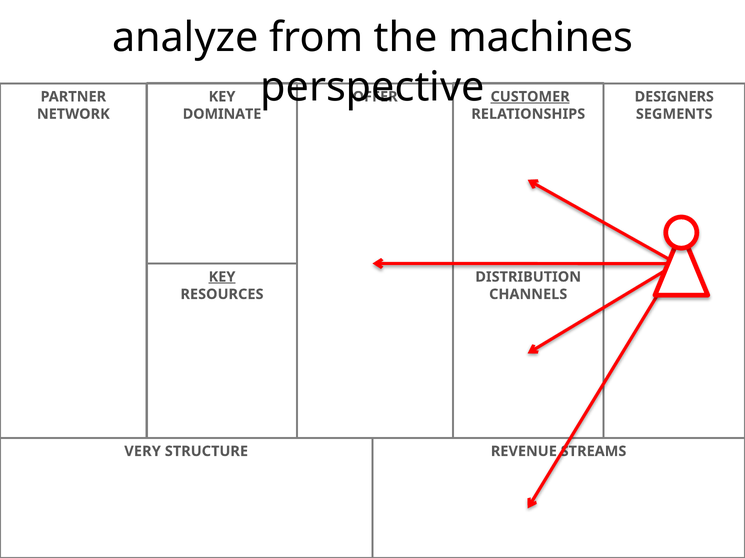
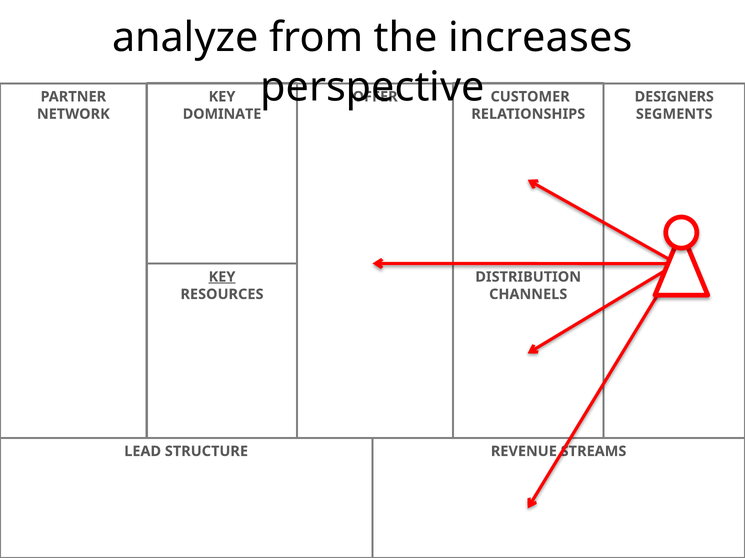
machines: machines -> increases
CUSTOMER underline: present -> none
VERY: VERY -> LEAD
